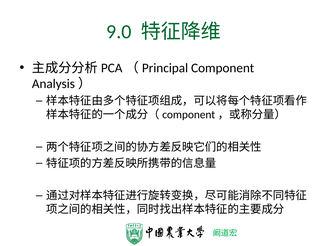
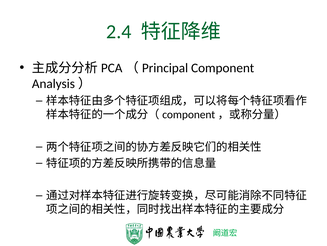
9.0: 9.0 -> 2.4
